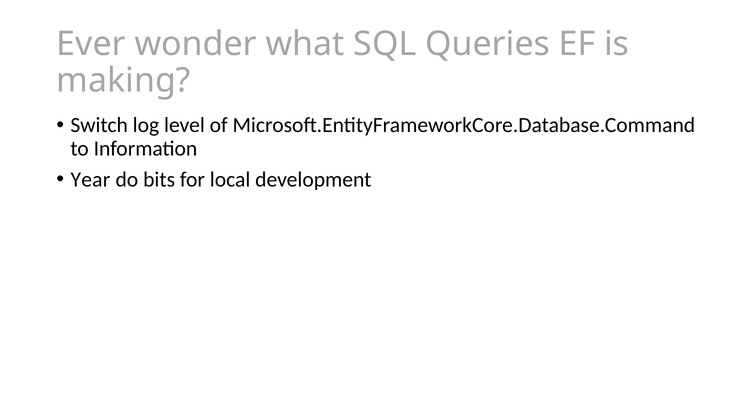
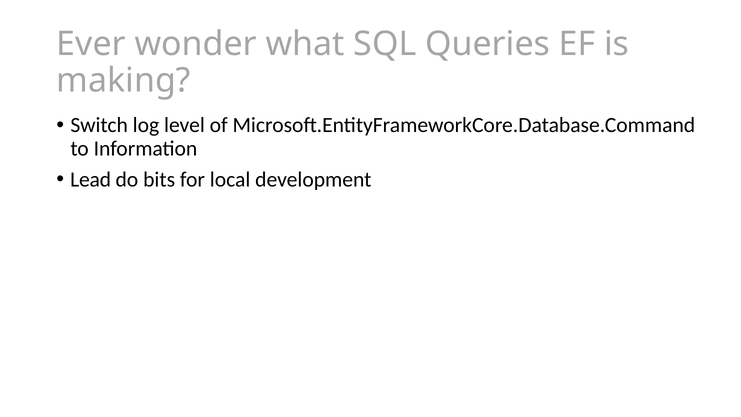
Year: Year -> Lead
